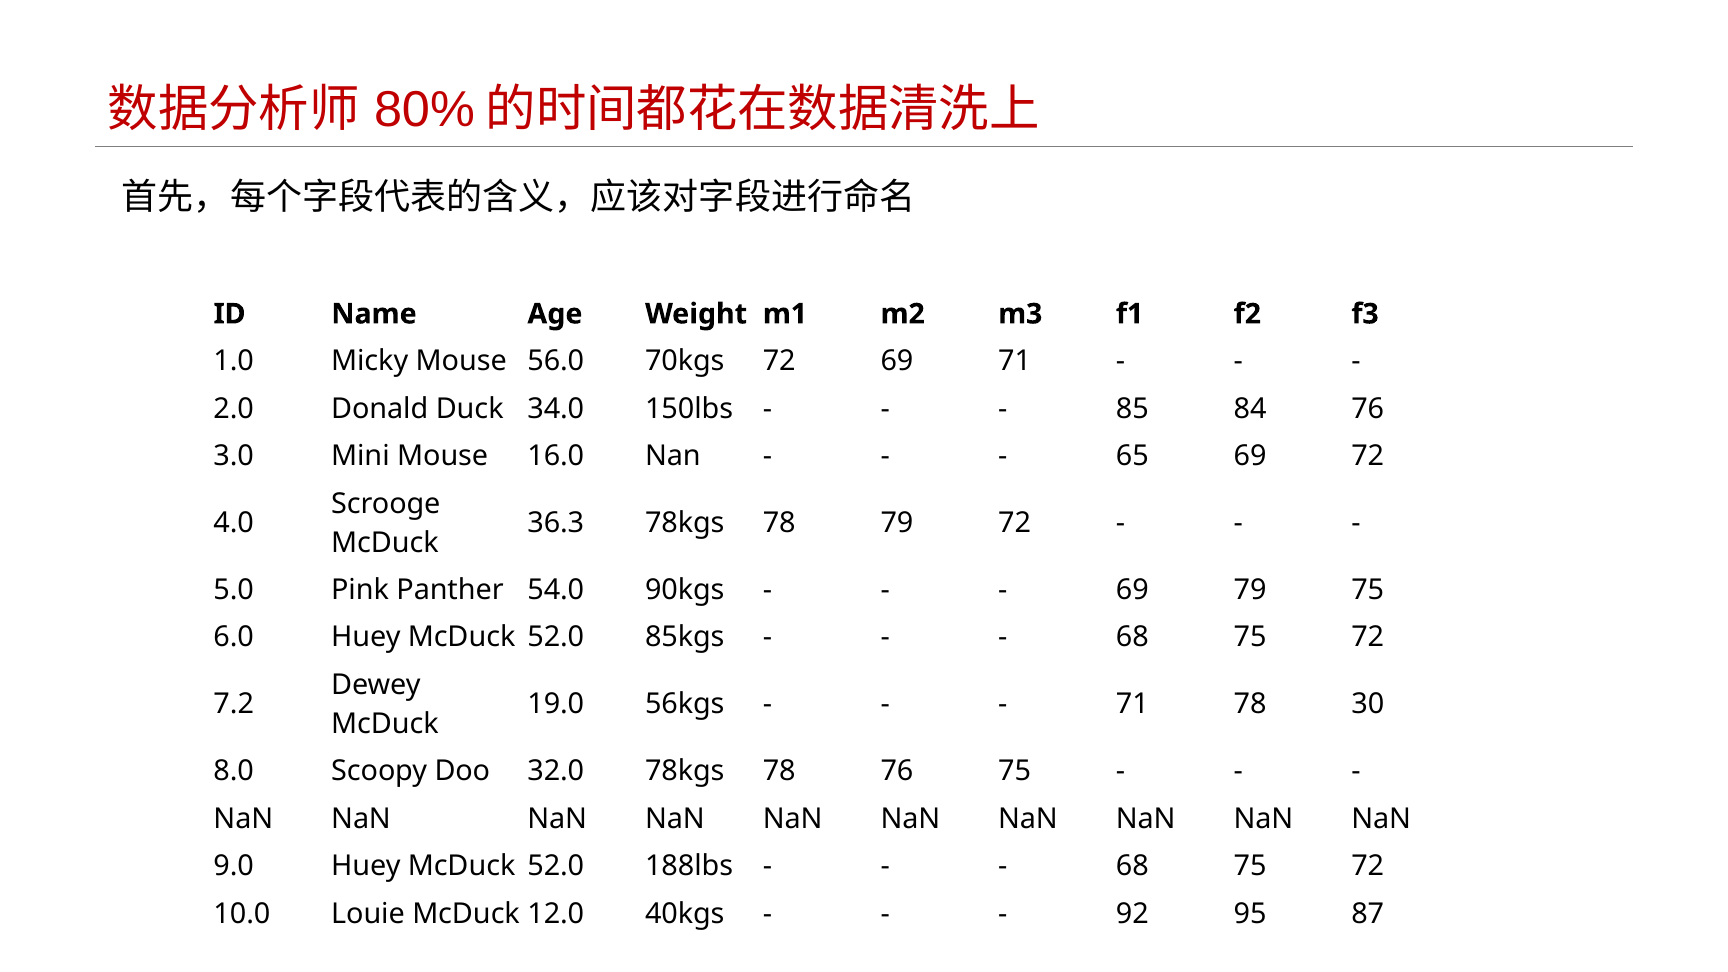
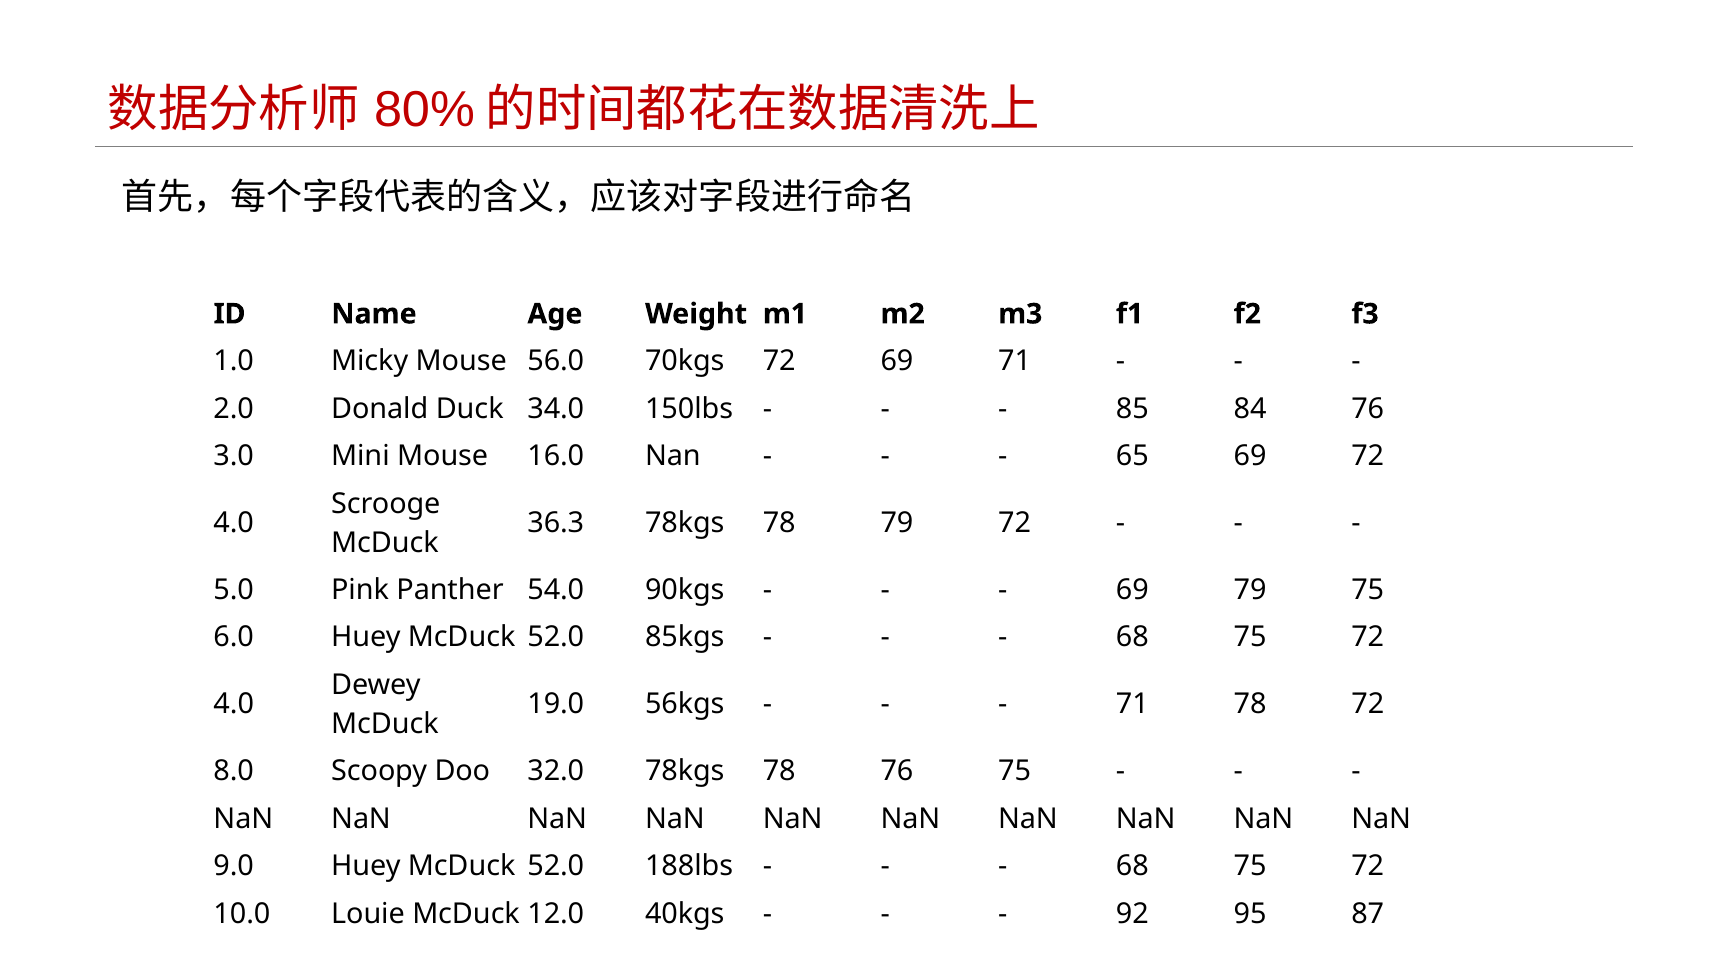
7.2 at (234, 704): 7.2 -> 4.0
78 30: 30 -> 72
